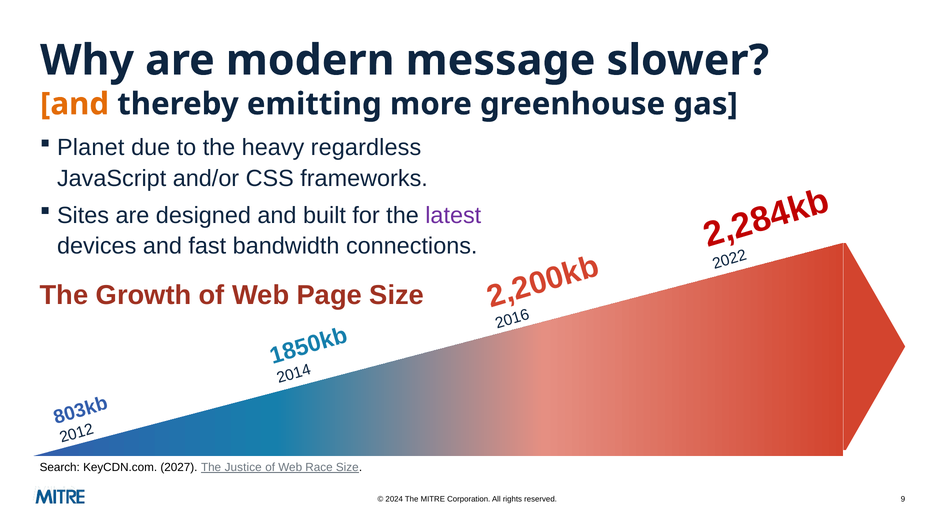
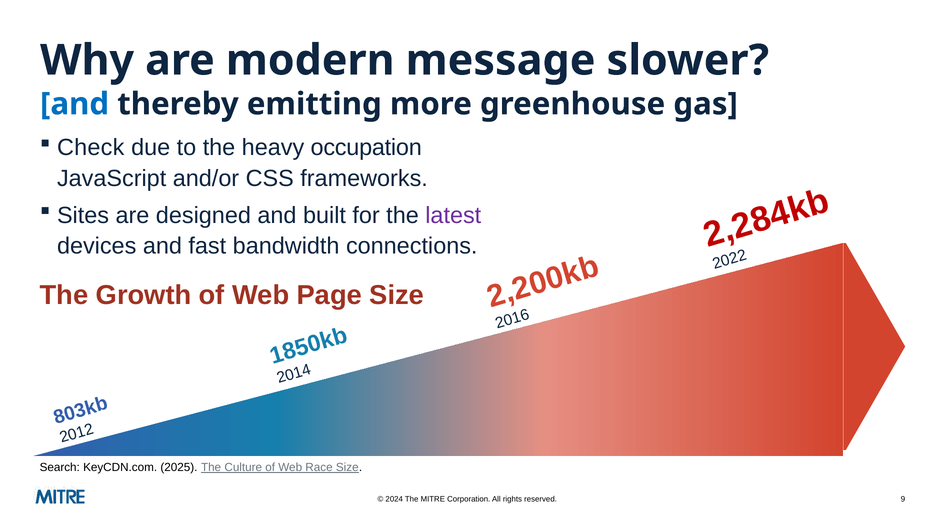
and at (75, 104) colour: orange -> blue
Planet: Planet -> Check
regardless: regardless -> occupation
2027: 2027 -> 2025
Justice: Justice -> Culture
